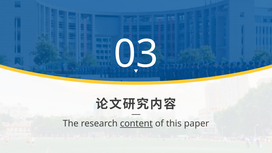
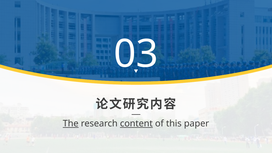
The underline: none -> present
